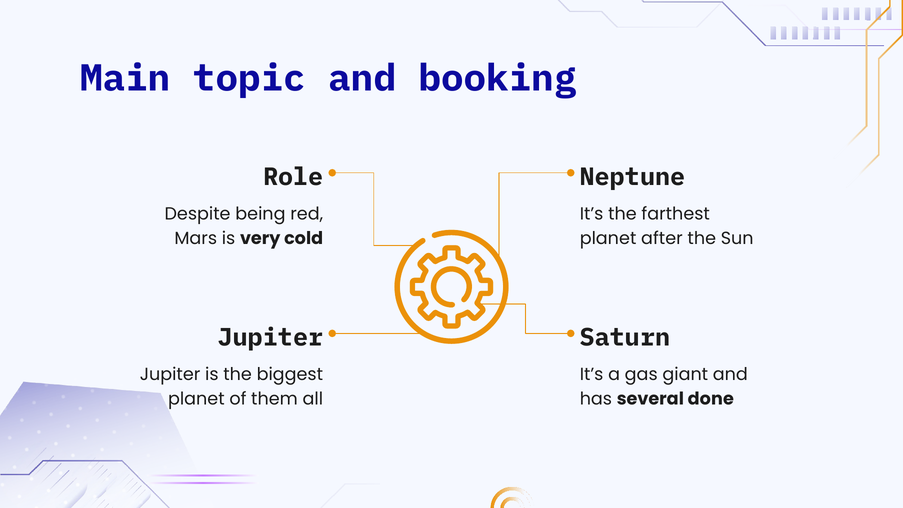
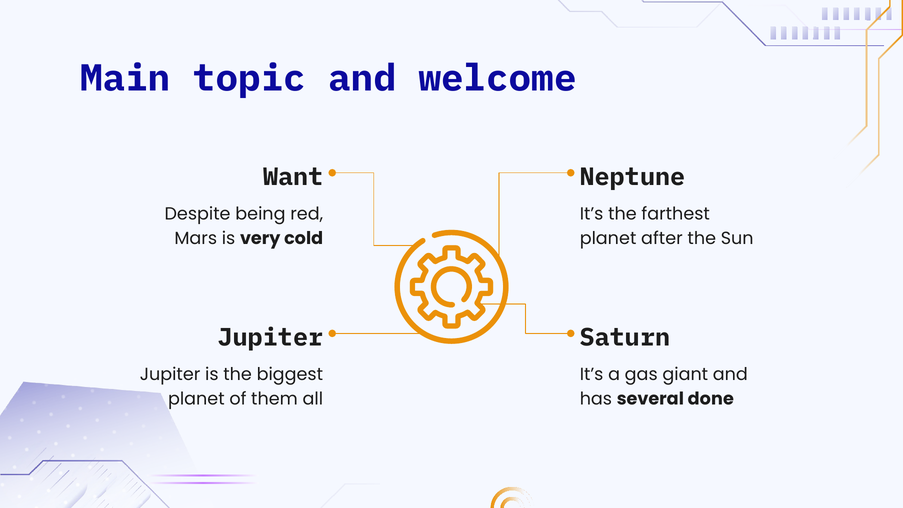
booking: booking -> welcome
Role: Role -> Want
